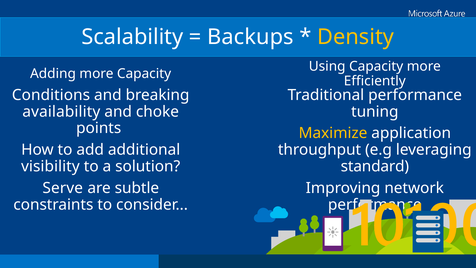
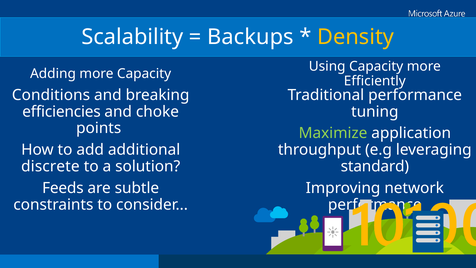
availability: availability -> efficiencies
Maximize colour: yellow -> light green
visibility: visibility -> discrete
Serve: Serve -> Feeds
